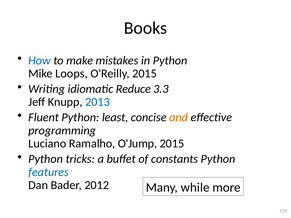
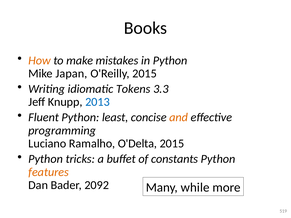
How colour: blue -> orange
Loops: Loops -> Japan
Reduce: Reduce -> Tokens
O'Jump: O'Jump -> O'Delta
features colour: blue -> orange
2012: 2012 -> 2092
